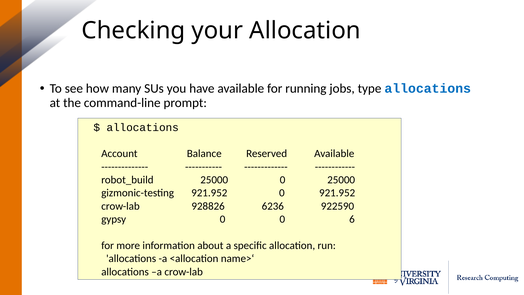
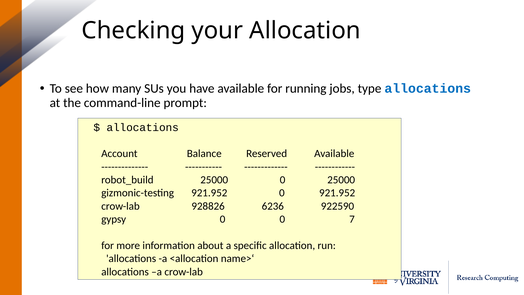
6: 6 -> 7
